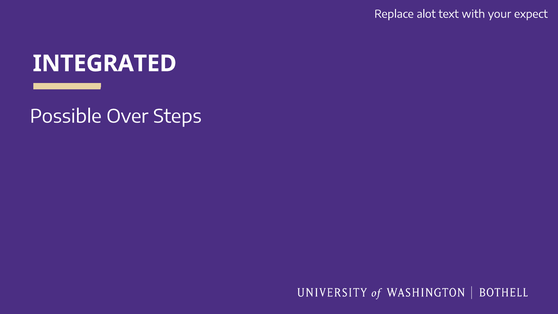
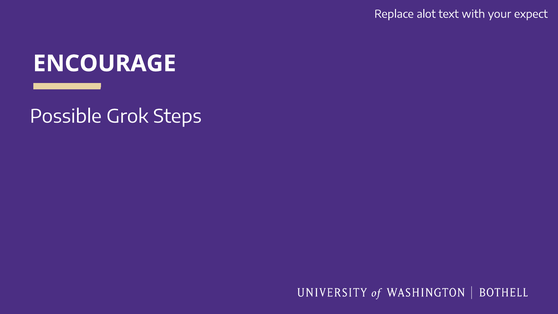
INTEGRATED: INTEGRATED -> ENCOURAGE
Over: Over -> Grok
